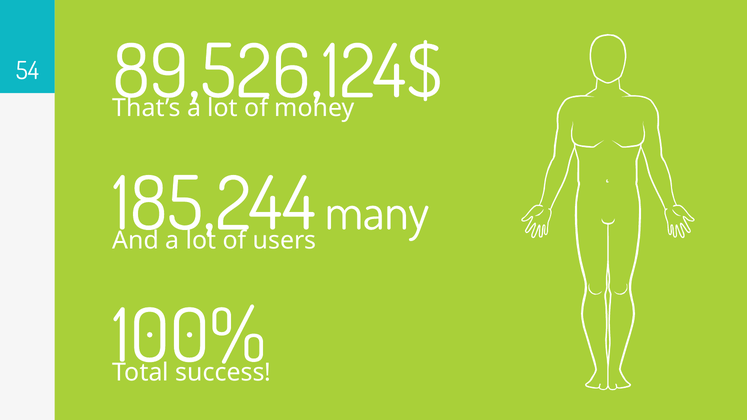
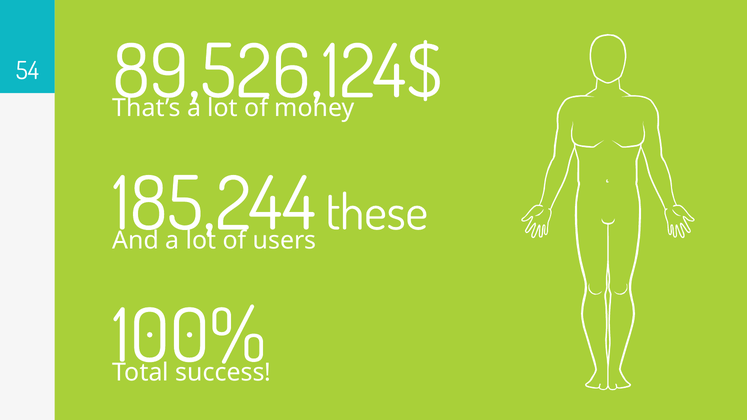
many: many -> these
